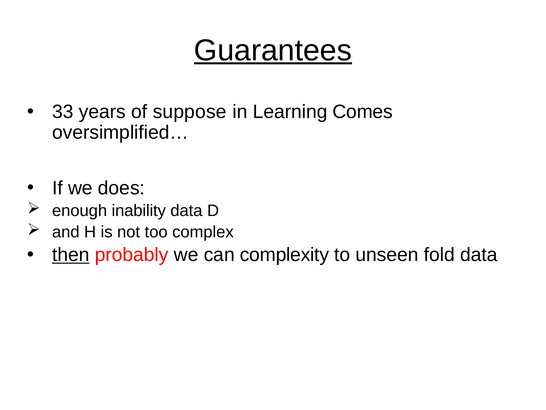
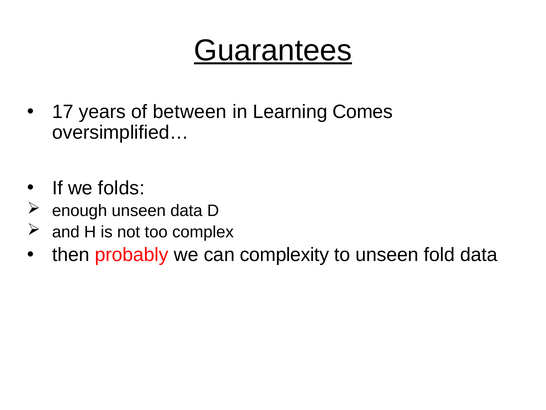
33: 33 -> 17
suppose: suppose -> between
does: does -> folds
enough inability: inability -> unseen
then underline: present -> none
